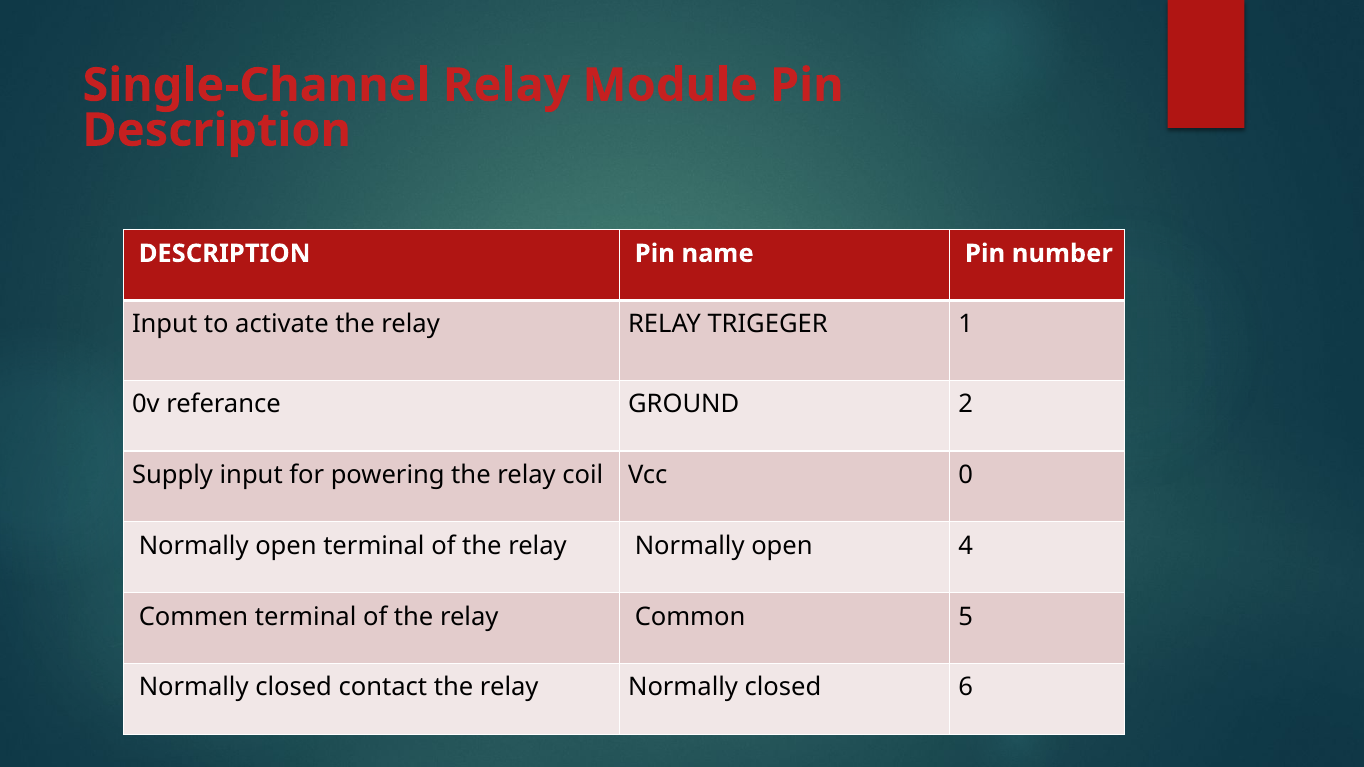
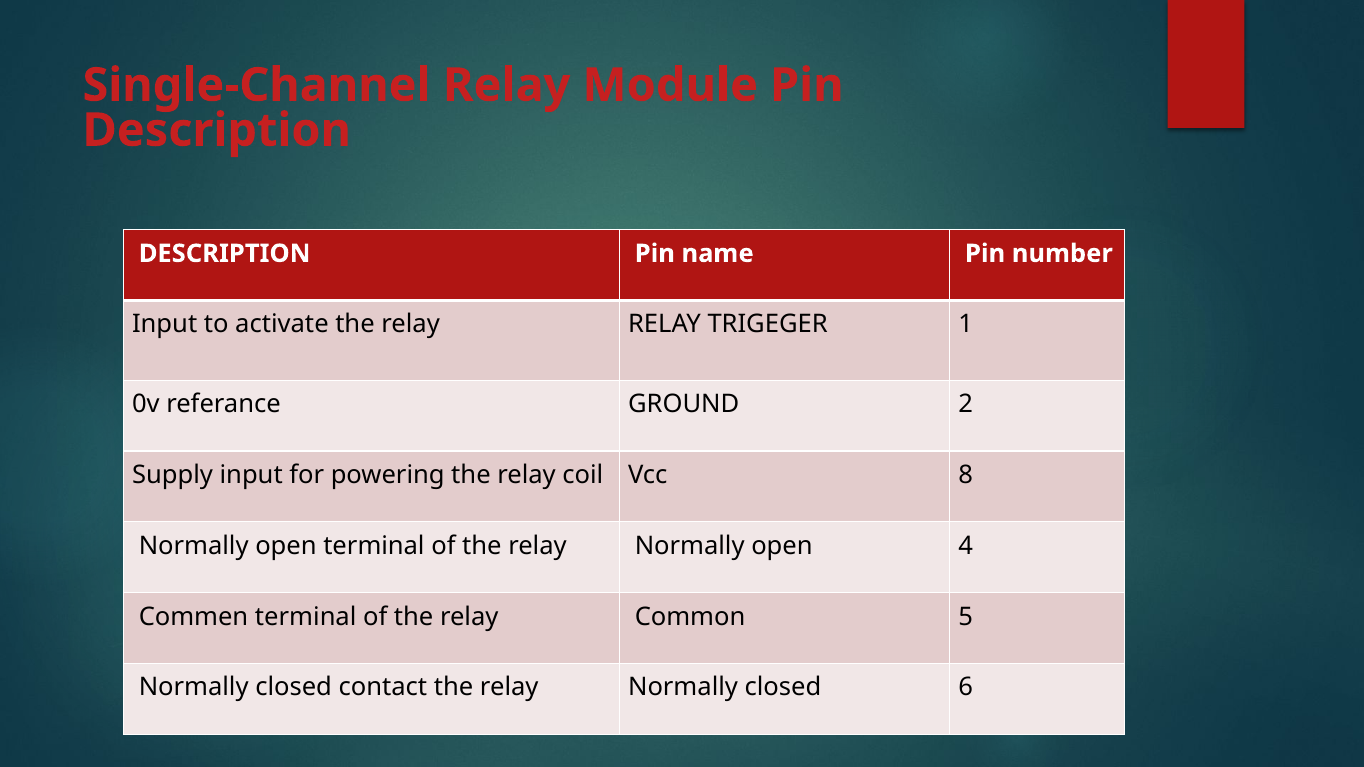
0: 0 -> 8
